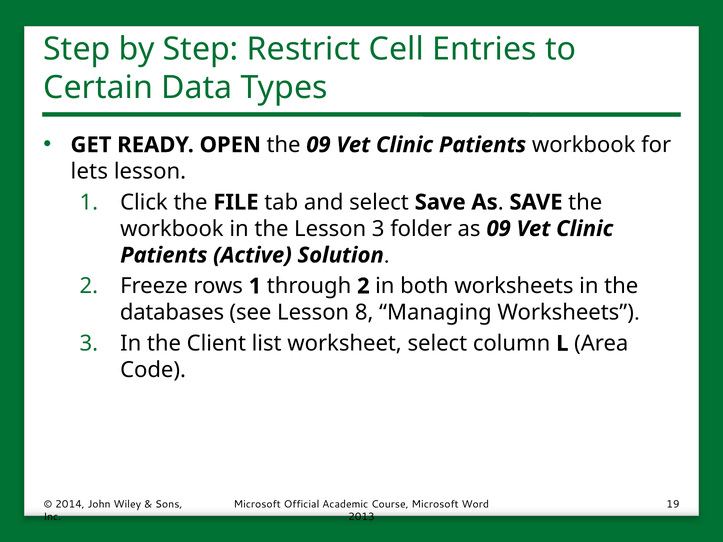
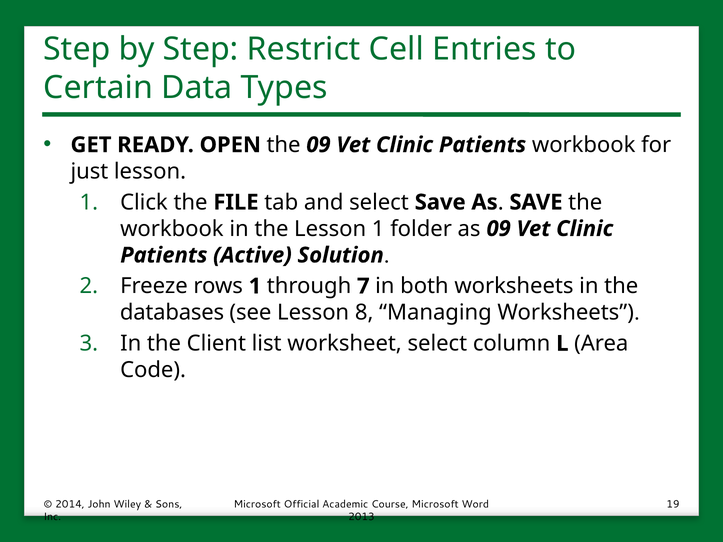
lets: lets -> just
the Lesson 3: 3 -> 1
through 2: 2 -> 7
